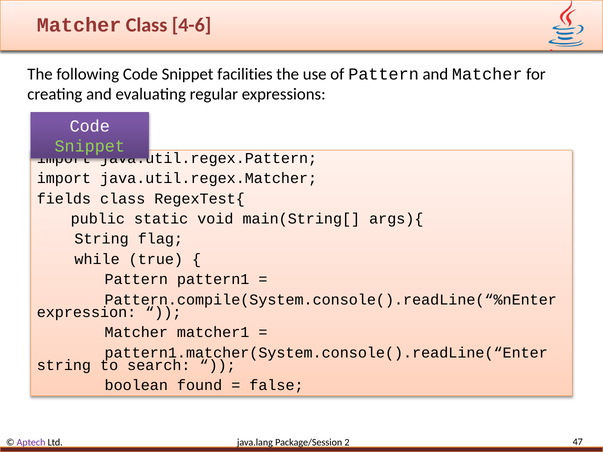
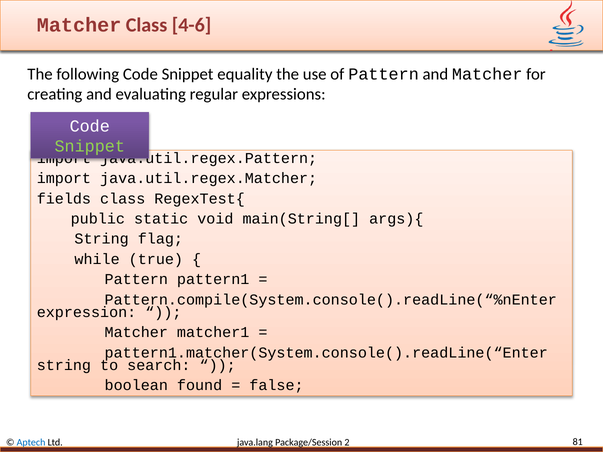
facilities: facilities -> equality
Aptech colour: purple -> blue
47: 47 -> 81
